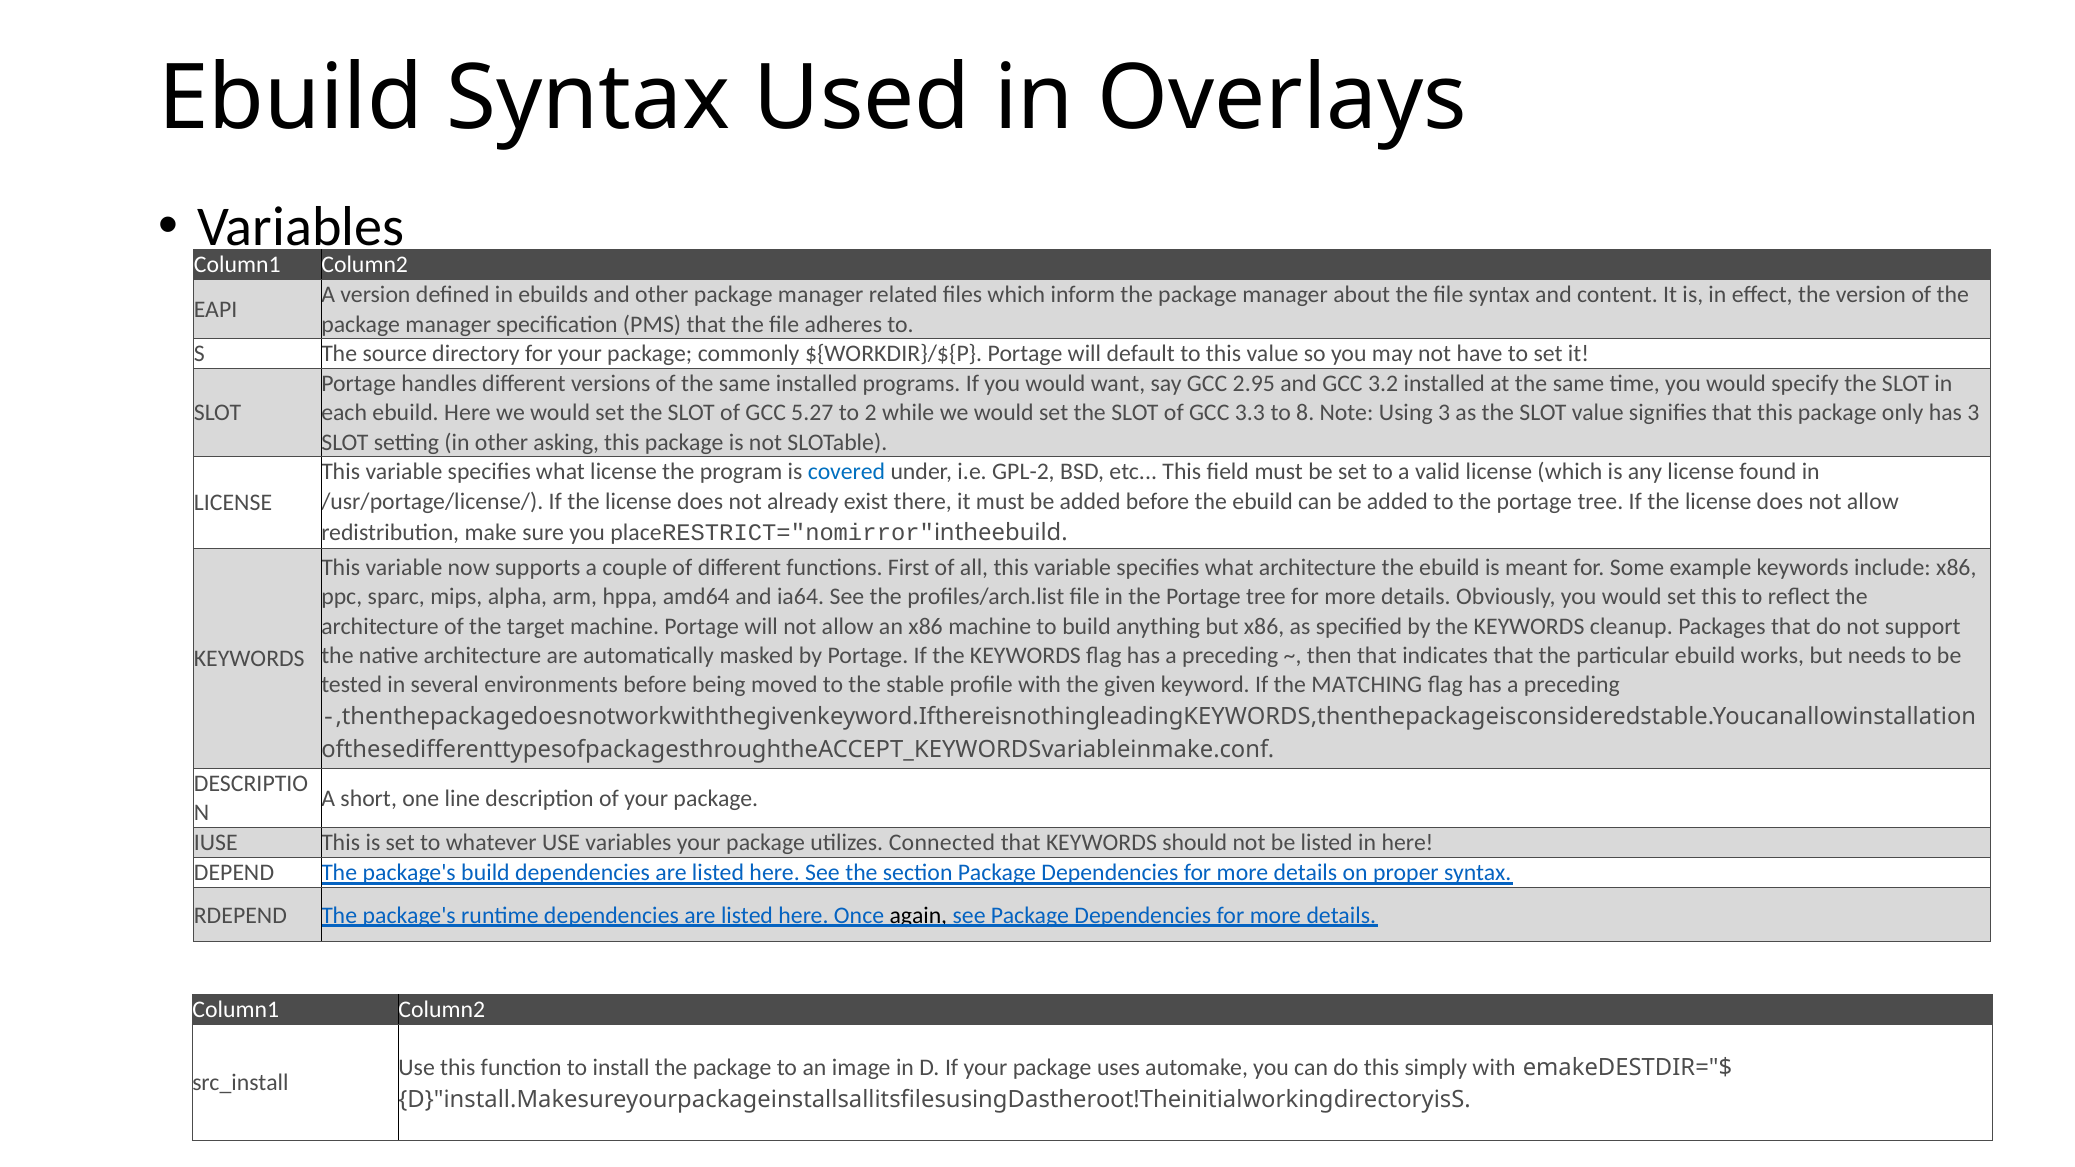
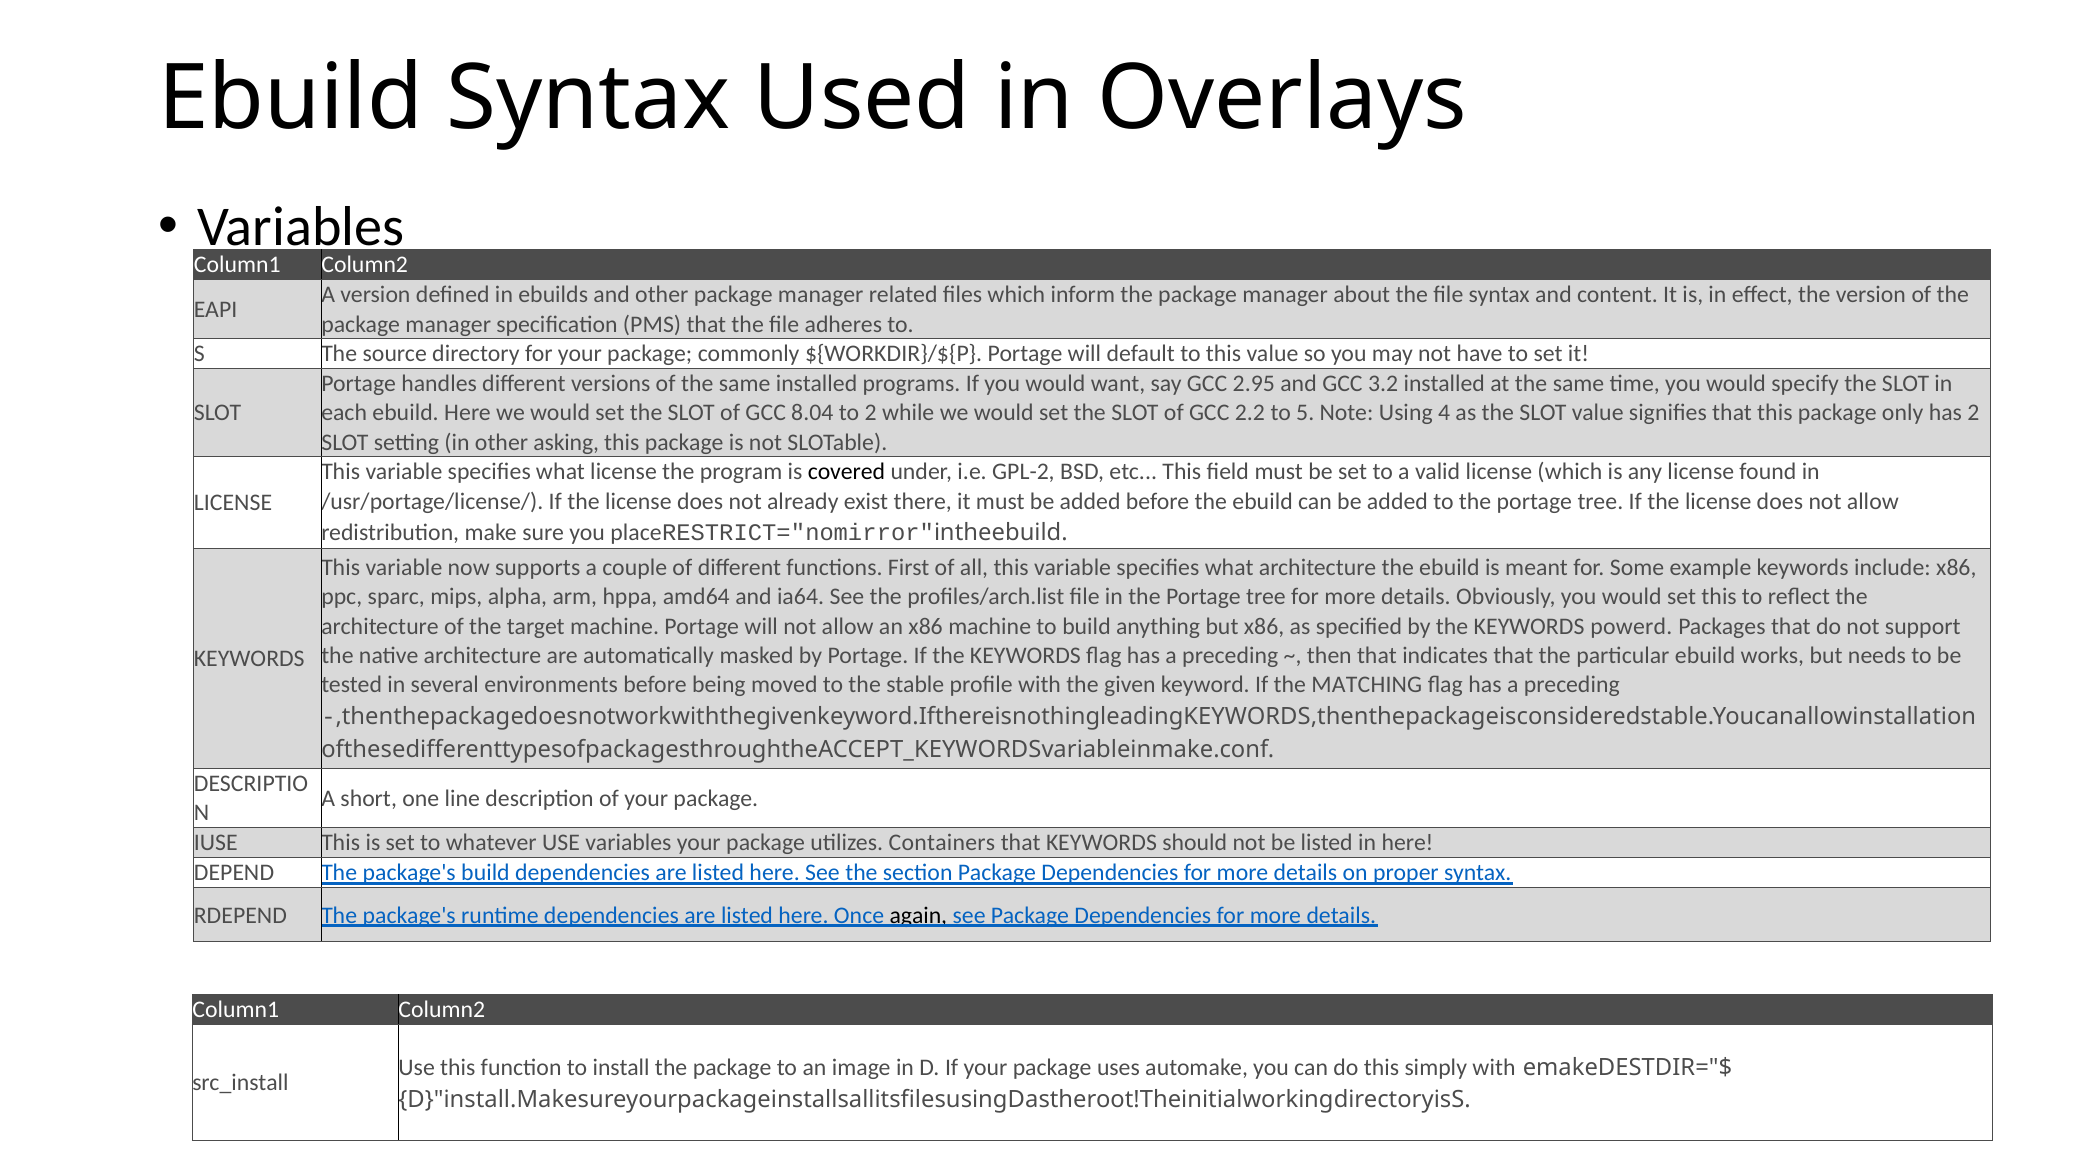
5.27: 5.27 -> 8.04
3.3: 3.3 -> 2.2
8: 8 -> 5
Using 3: 3 -> 4
has 3: 3 -> 2
covered colour: blue -> black
cleanup: cleanup -> powerd
Connected: Connected -> Containers
